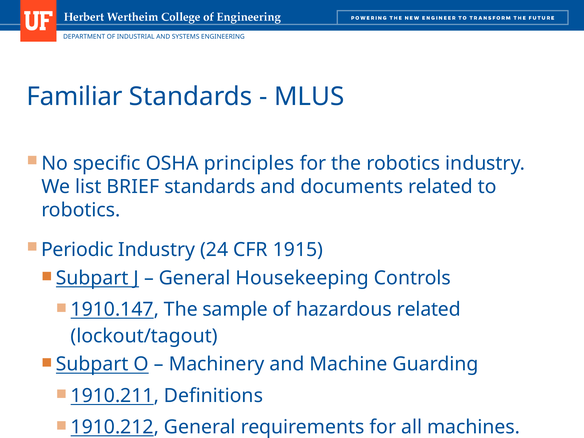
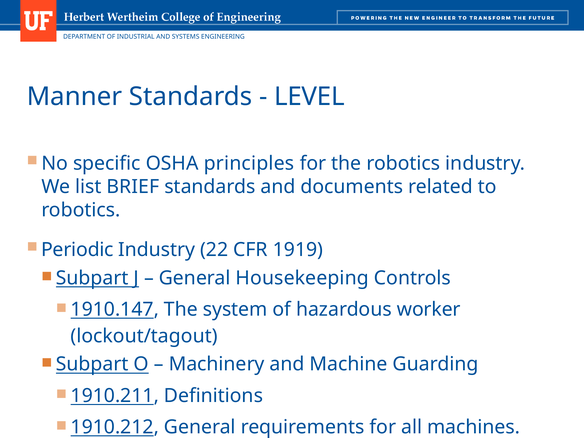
Familiar: Familiar -> Manner
MLUS: MLUS -> LEVEL
24: 24 -> 22
1915: 1915 -> 1919
sample: sample -> system
hazardous related: related -> worker
